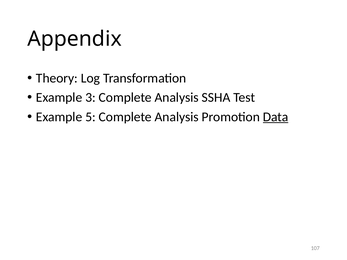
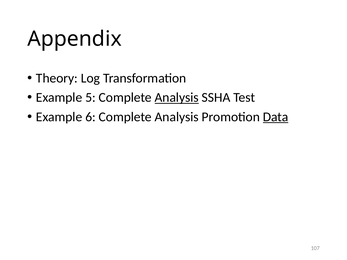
3: 3 -> 5
Analysis at (177, 98) underline: none -> present
5: 5 -> 6
